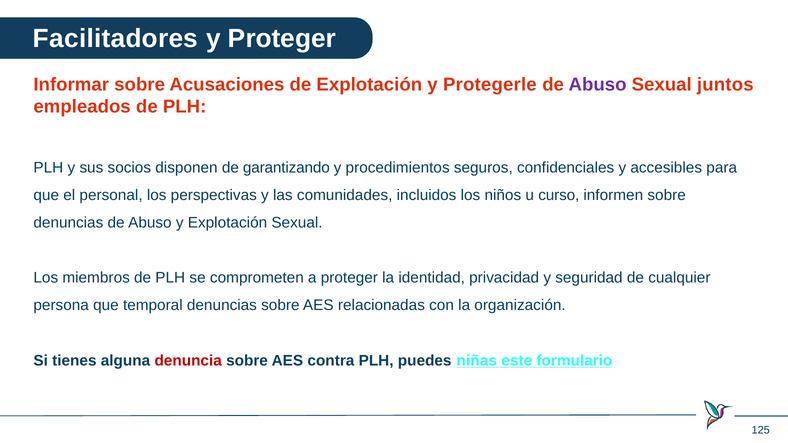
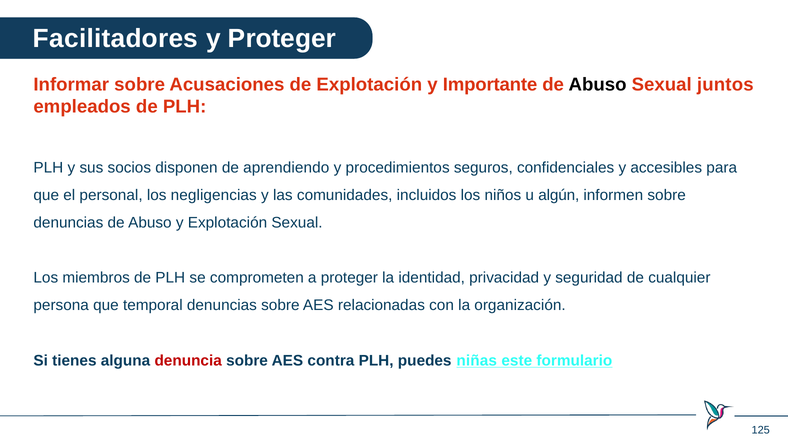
Protegerle: Protegerle -> Importante
Abuso at (598, 85) colour: purple -> black
garantizando: garantizando -> aprendiendo
perspectivas: perspectivas -> negligencias
curso: curso -> algún
